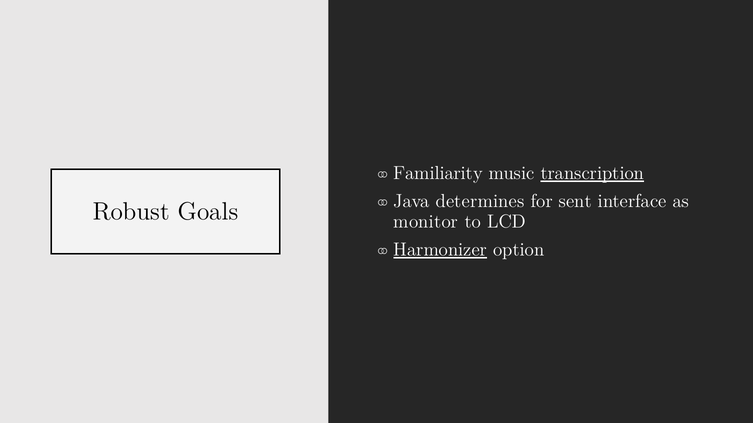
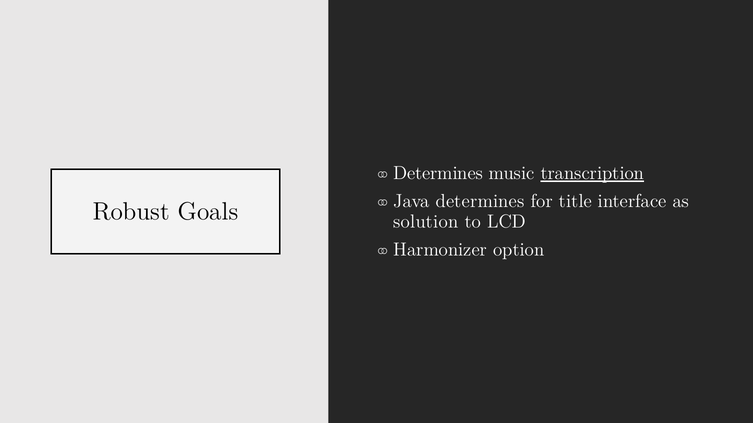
Familiarity at (438, 173): Familiarity -> Determines
sent: sent -> title
monitor: monitor -> solution
Harmonizer underline: present -> none
